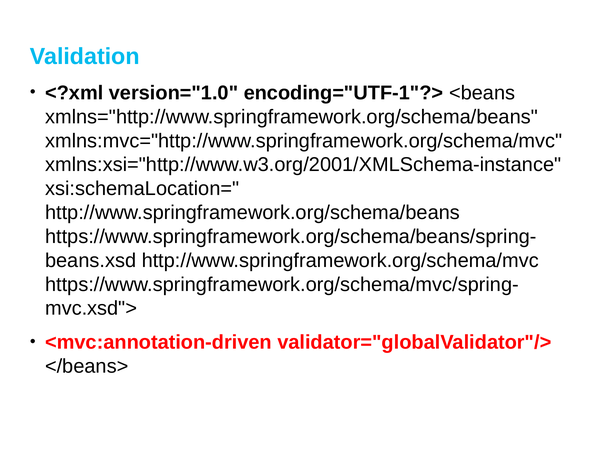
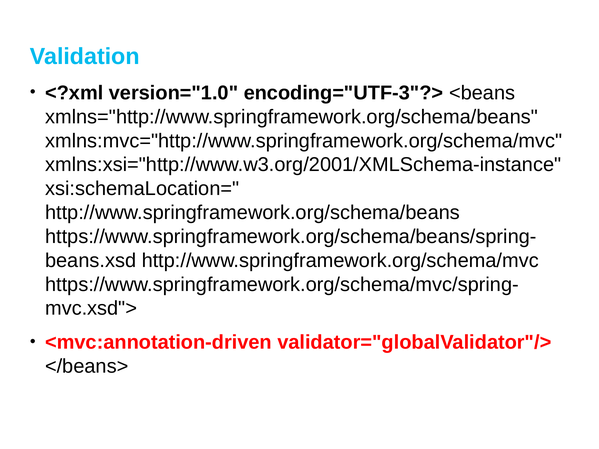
encoding="UTF-1"?>: encoding="UTF-1"?> -> encoding="UTF-3"?>
